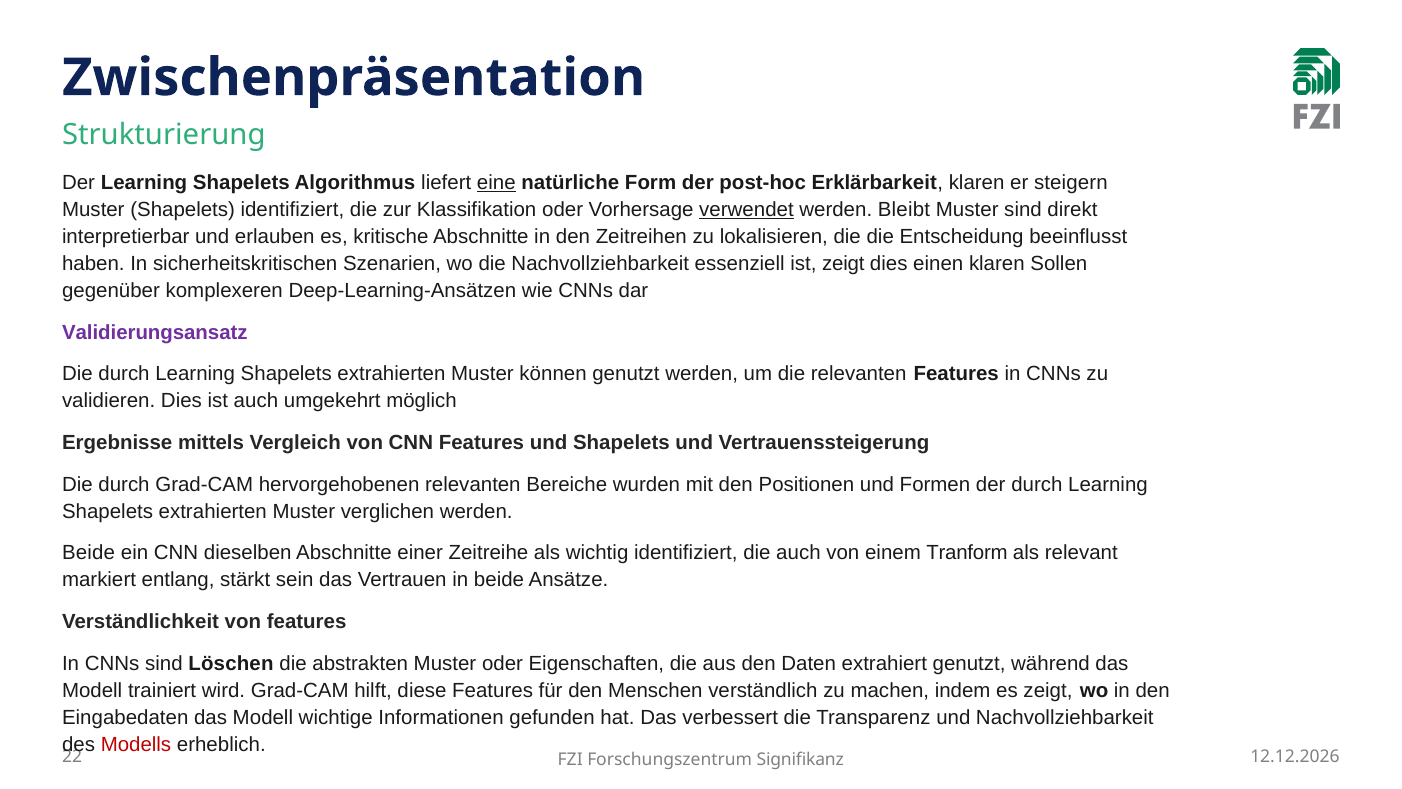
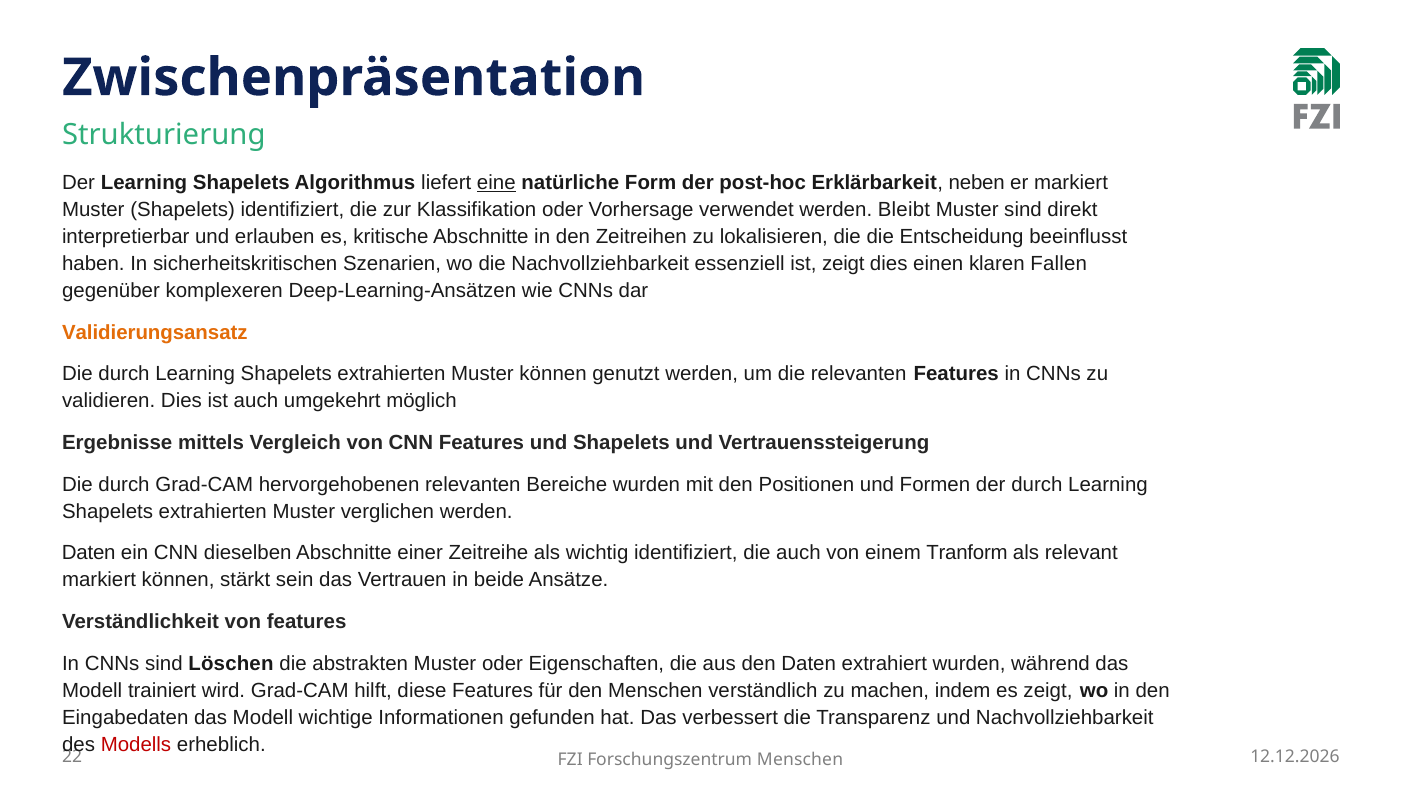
Erklärbarkeit klaren: klaren -> neben
er steigern: steigern -> markiert
verwendet underline: present -> none
Sollen: Sollen -> Fallen
Validierungsansatz colour: purple -> orange
Beide at (89, 553): Beide -> Daten
markiert entlang: entlang -> können
extrahiert genutzt: genutzt -> wurden
Forschungszentrum Signifikanz: Signifikanz -> Menschen
